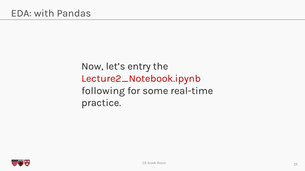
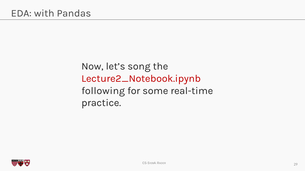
entry: entry -> song
